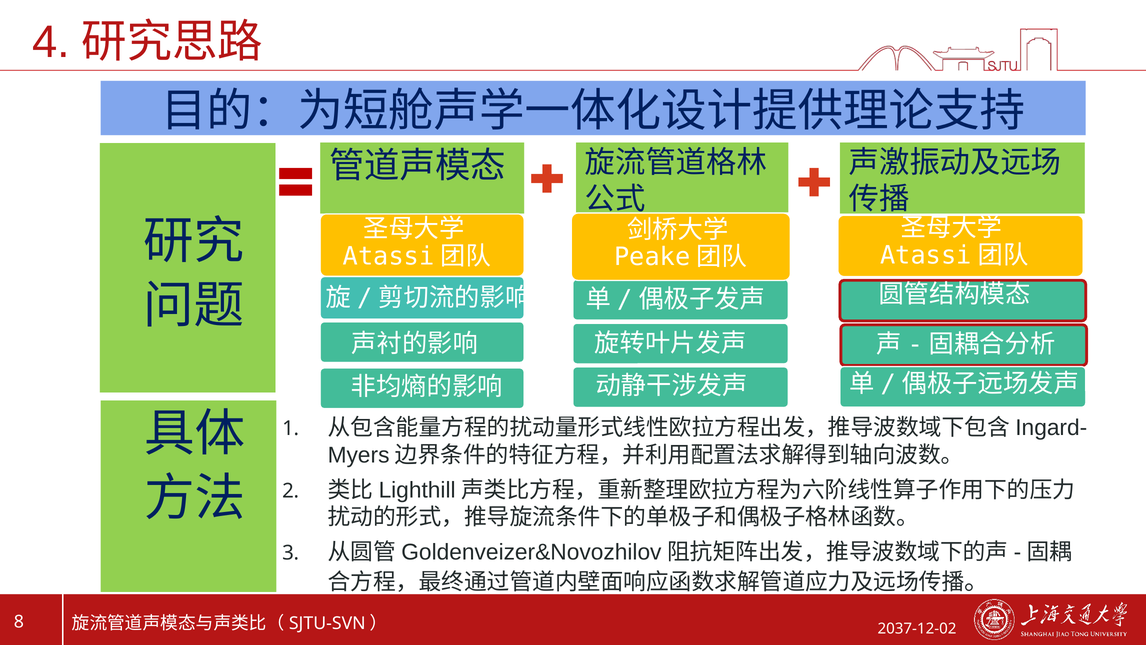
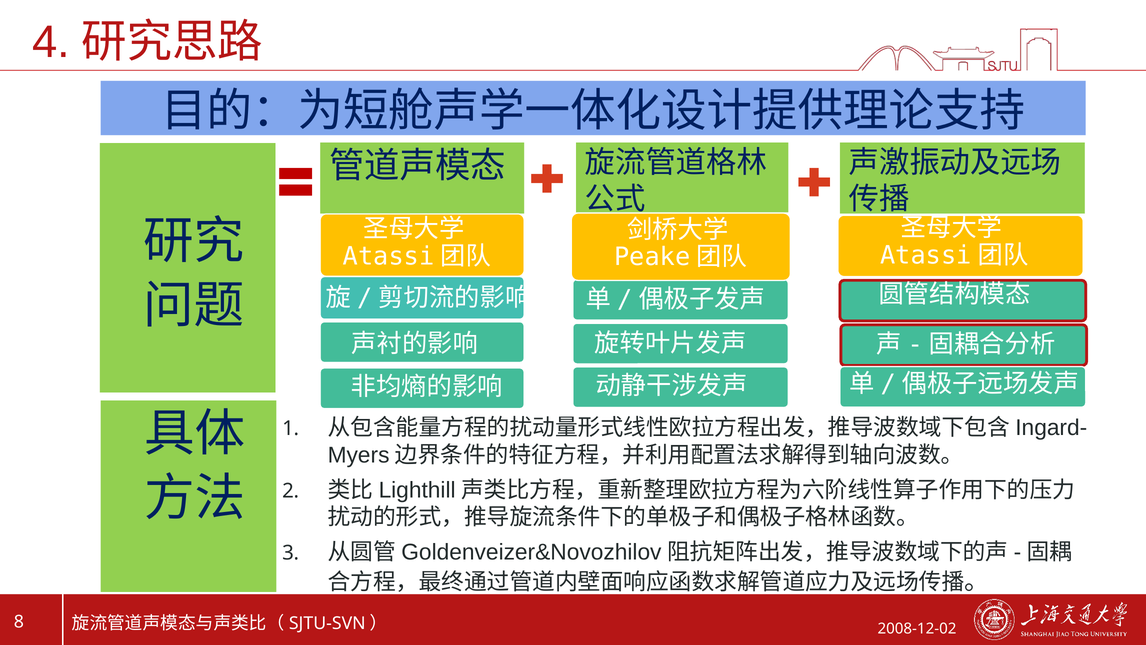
2037-12-02: 2037-12-02 -> 2008-12-02
